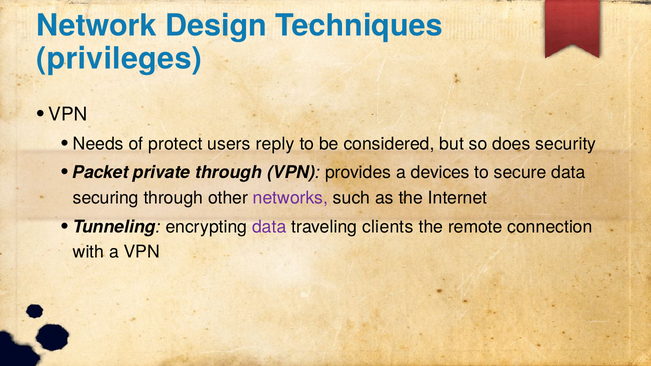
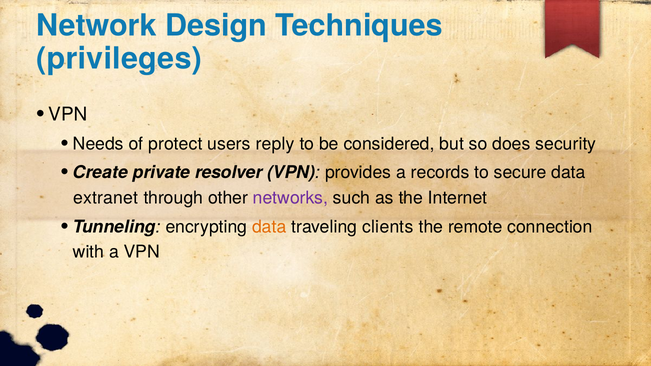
Packet: Packet -> Create
private through: through -> resolver
devices: devices -> records
securing: securing -> extranet
data at (269, 227) colour: purple -> orange
